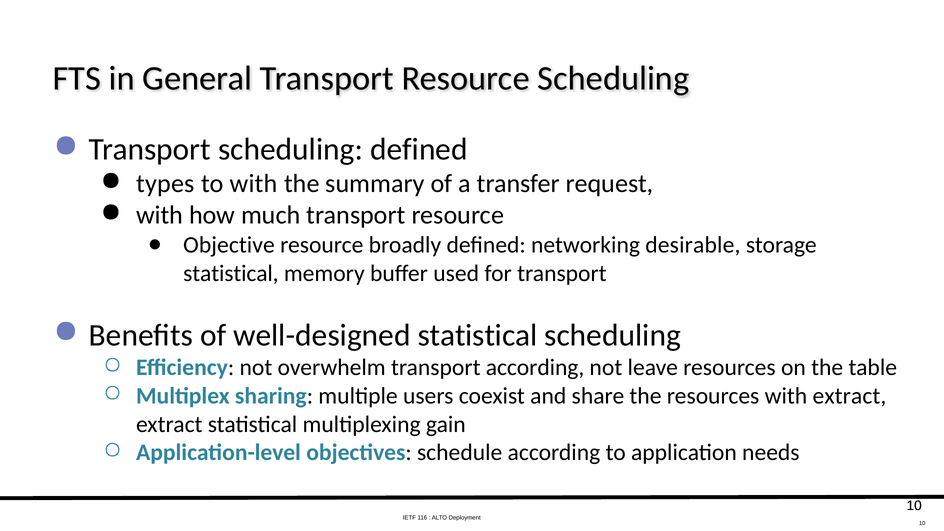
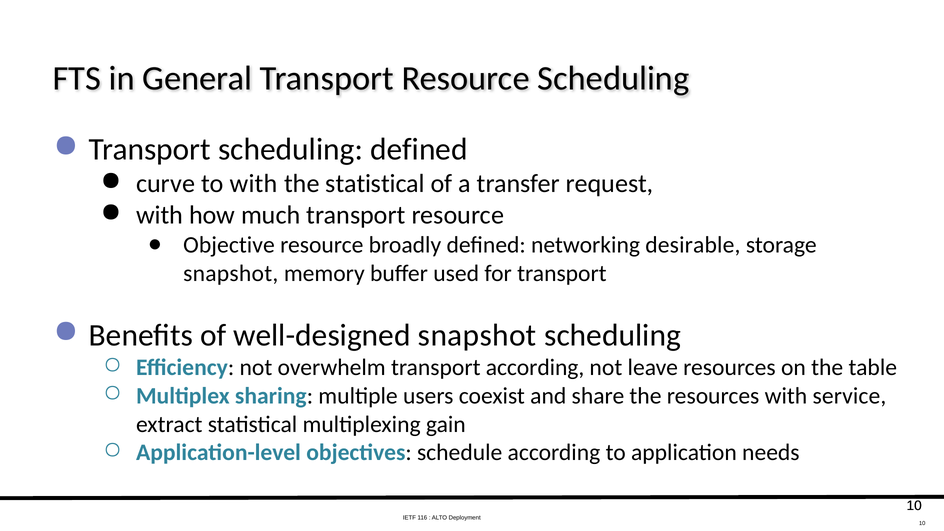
types: types -> curve
the summary: summary -> statistical
statistical at (231, 273): statistical -> snapshot
well-designed statistical: statistical -> snapshot
with extract: extract -> service
